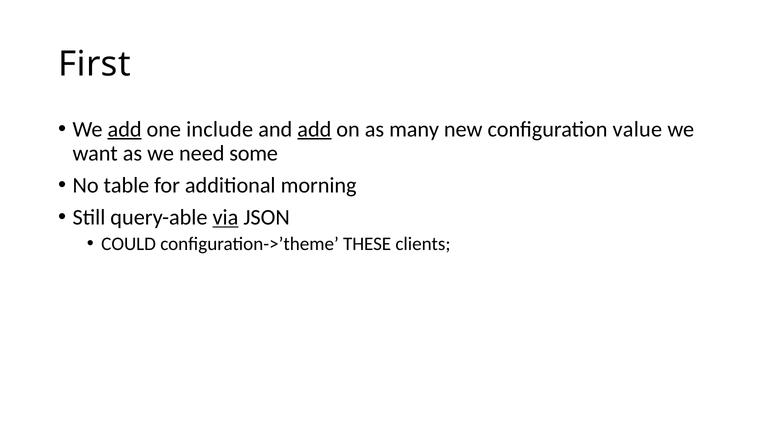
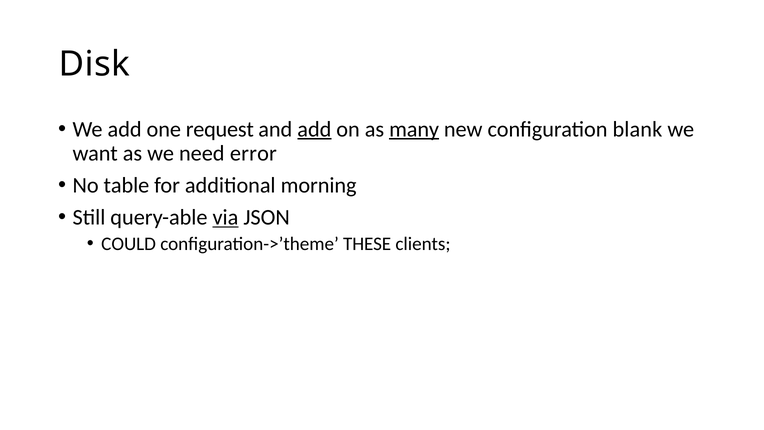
First: First -> Disk
add at (125, 129) underline: present -> none
include: include -> request
many underline: none -> present
value: value -> blank
some: some -> error
